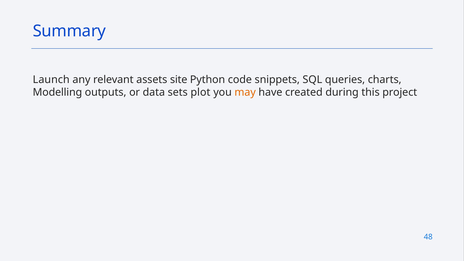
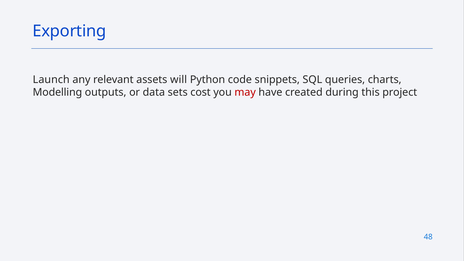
Summary: Summary -> Exporting
site: site -> will
plot: plot -> cost
may colour: orange -> red
